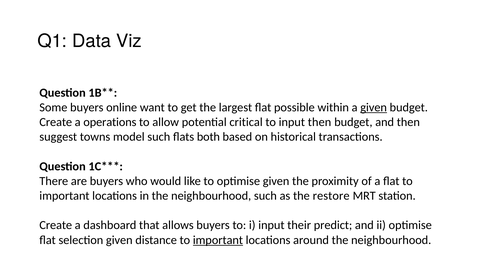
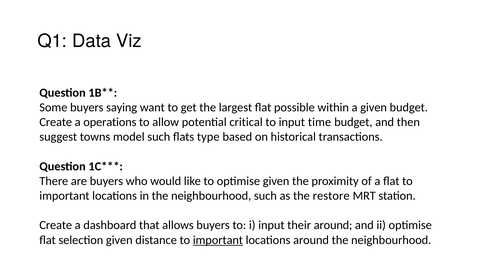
online: online -> saying
given at (374, 108) underline: present -> none
input then: then -> time
both: both -> type
their predict: predict -> around
